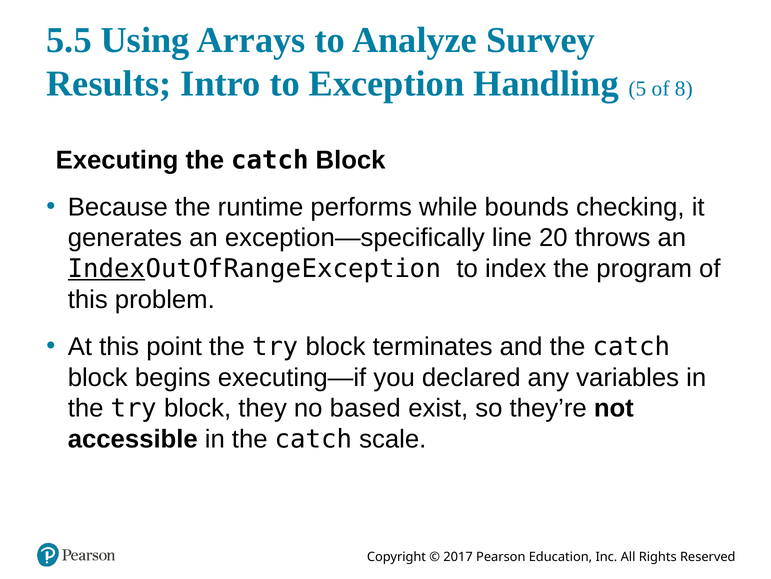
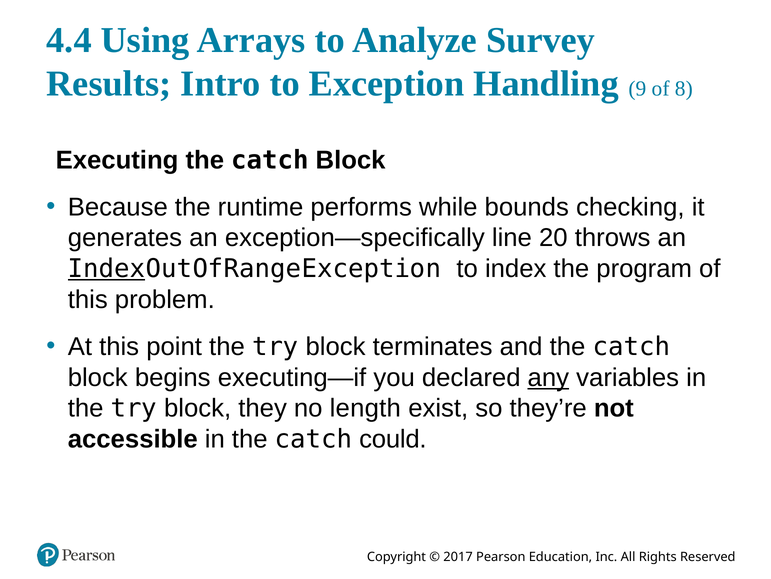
5.5: 5.5 -> 4.4
5: 5 -> 9
any underline: none -> present
based: based -> length
scale: scale -> could
